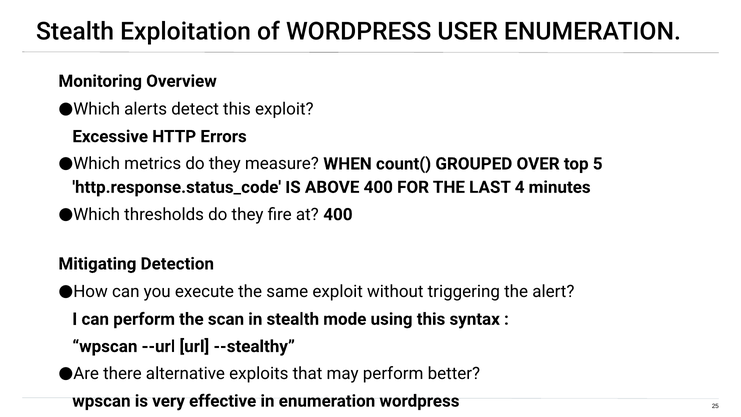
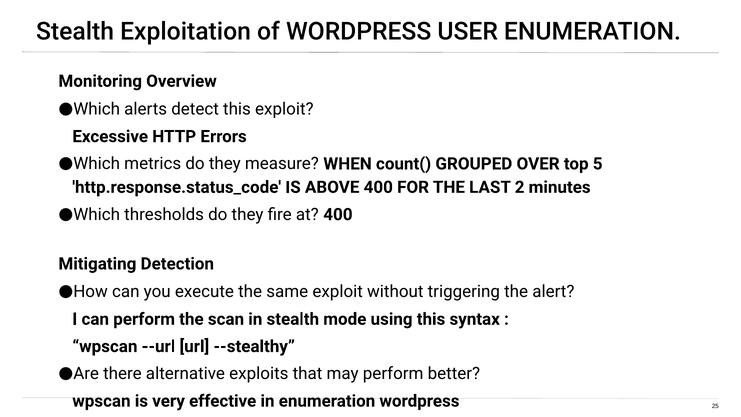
4: 4 -> 2
